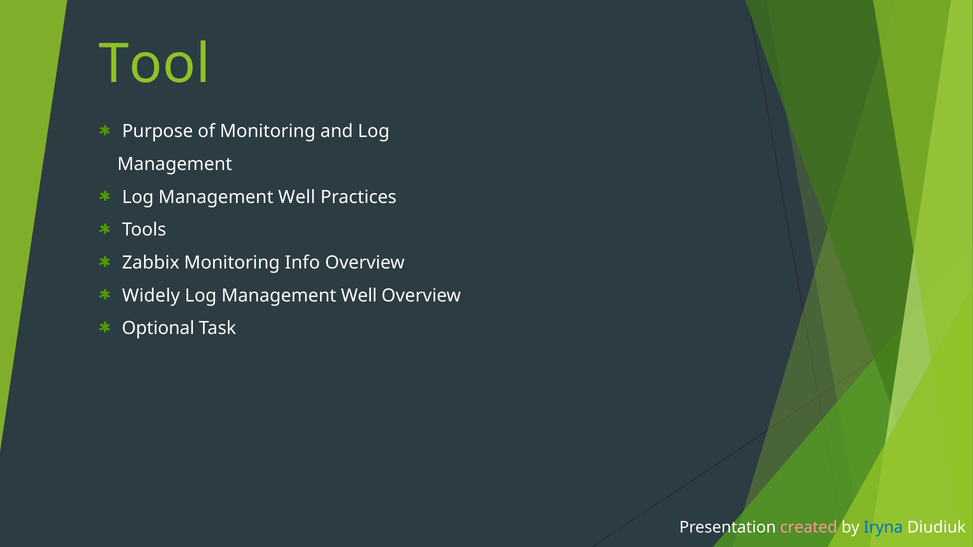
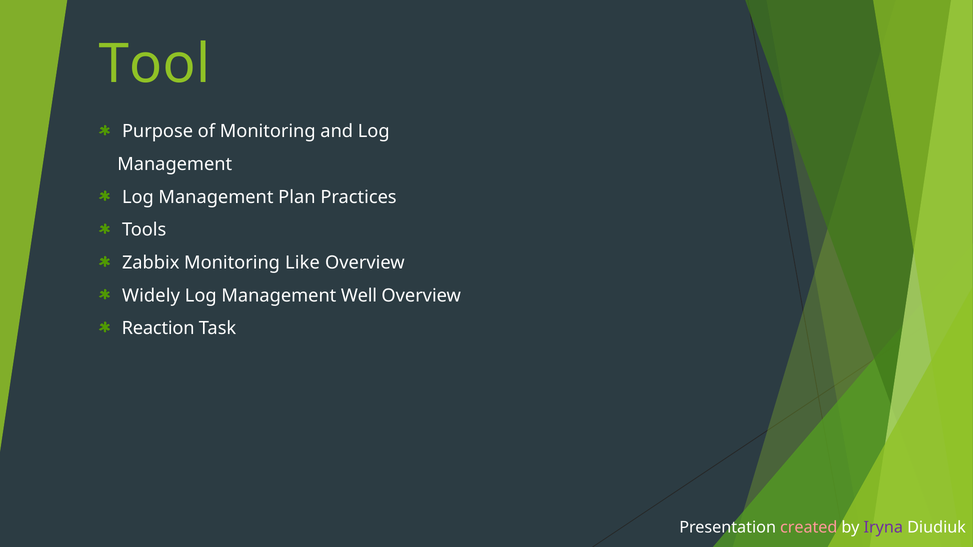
Well at (297, 197): Well -> Plan
Info: Info -> Like
Optional: Optional -> Reaction
Iryna colour: blue -> purple
